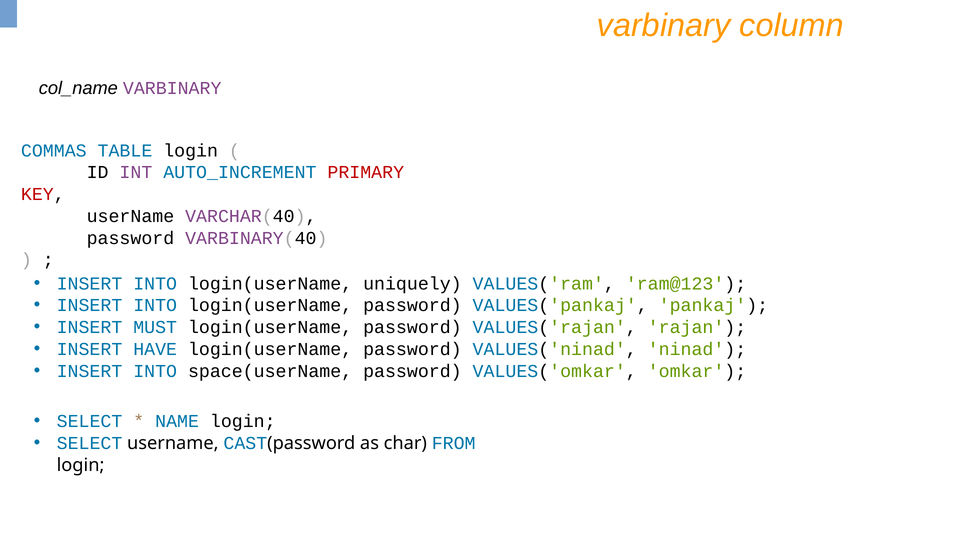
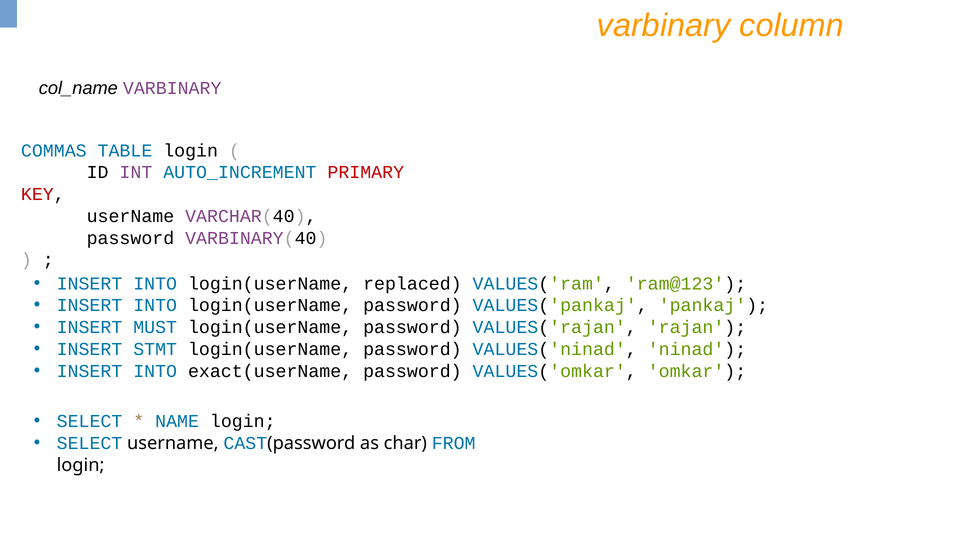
uniquely: uniquely -> replaced
HAVE: HAVE -> STMT
space(userName: space(userName -> exact(userName
